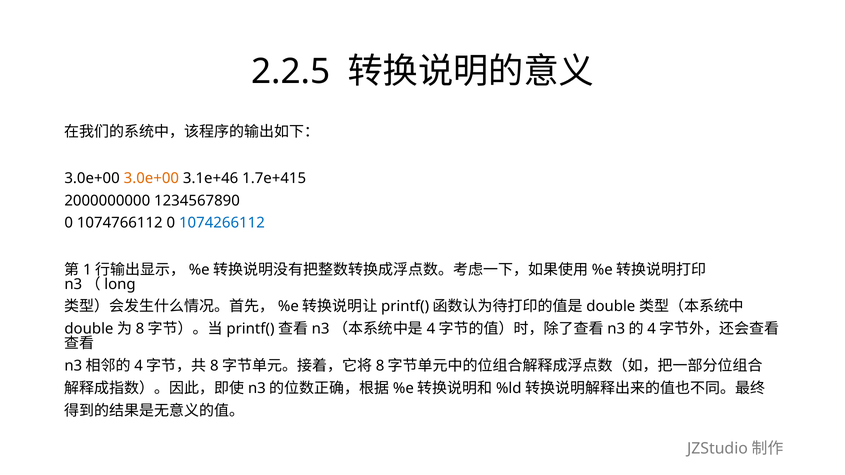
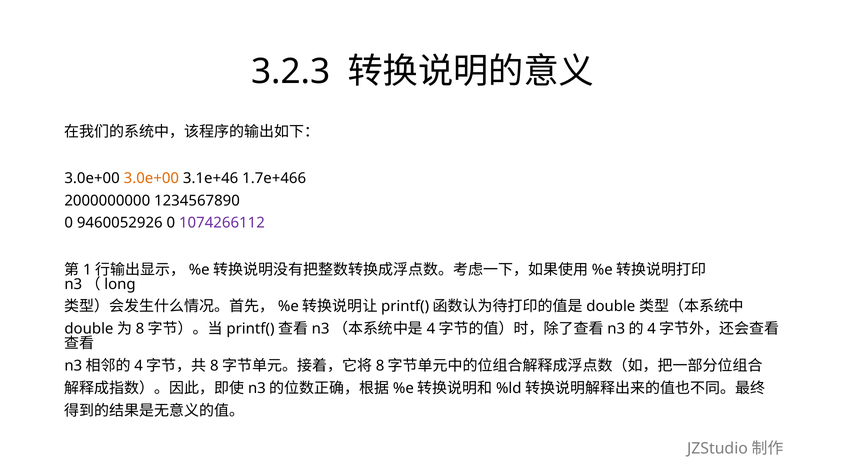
2.2.5: 2.2.5 -> 3.2.3
1.7e+415: 1.7e+415 -> 1.7e+466
1074766112: 1074766112 -> 9460052926
1074266112 colour: blue -> purple
